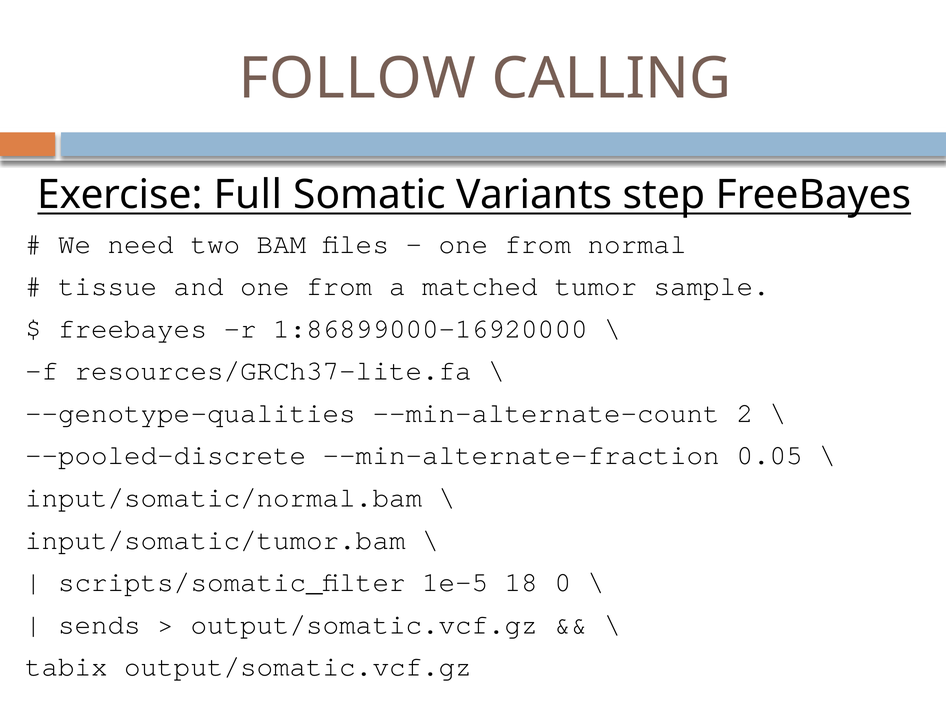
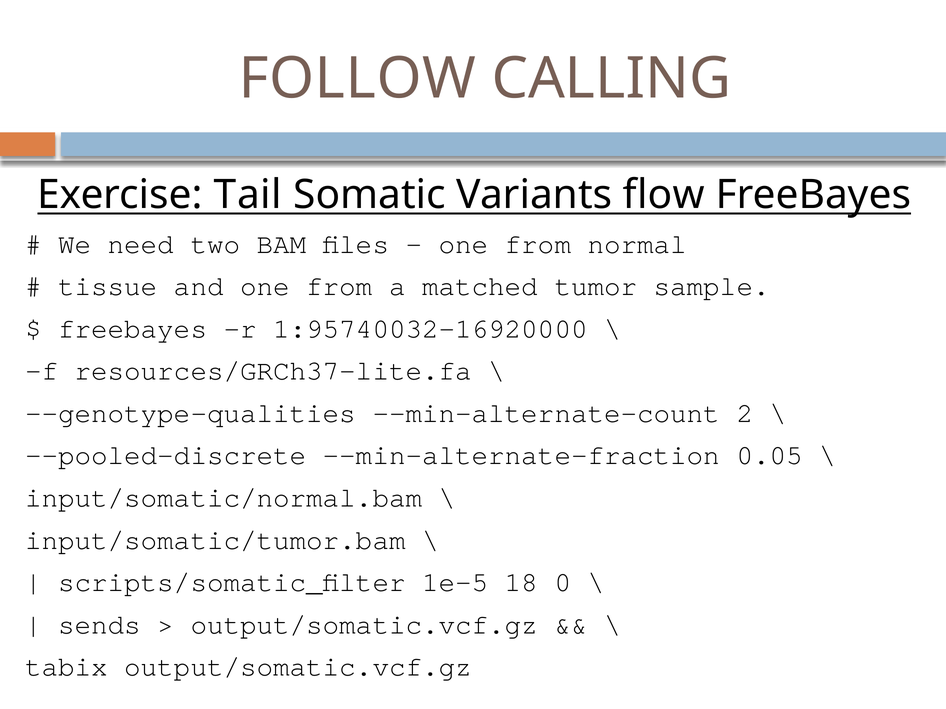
Full: Full -> Tail
step: step -> flow
1:86899000-16920000: 1:86899000-16920000 -> 1:95740032-16920000
